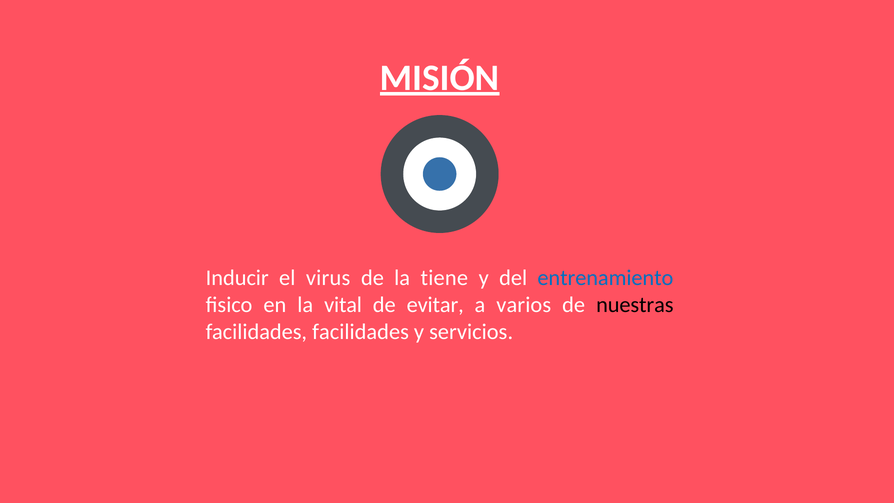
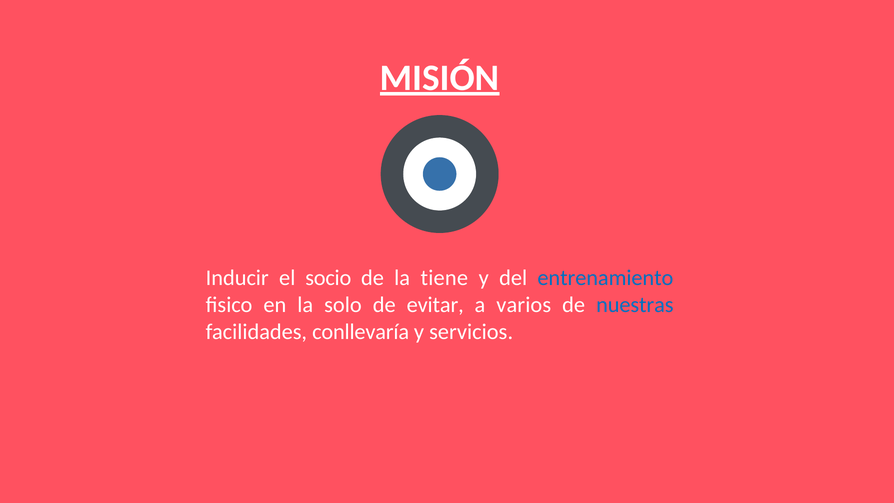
virus: virus -> socio
vital: vital -> solo
nuestras colour: black -> blue
facilidades facilidades: facilidades -> conllevaría
